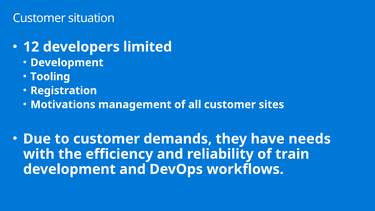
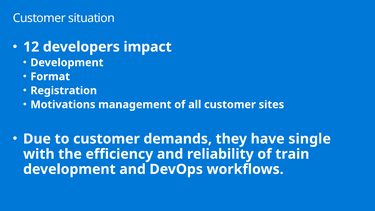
limited: limited -> impact
Tooling: Tooling -> Format
needs: needs -> single
